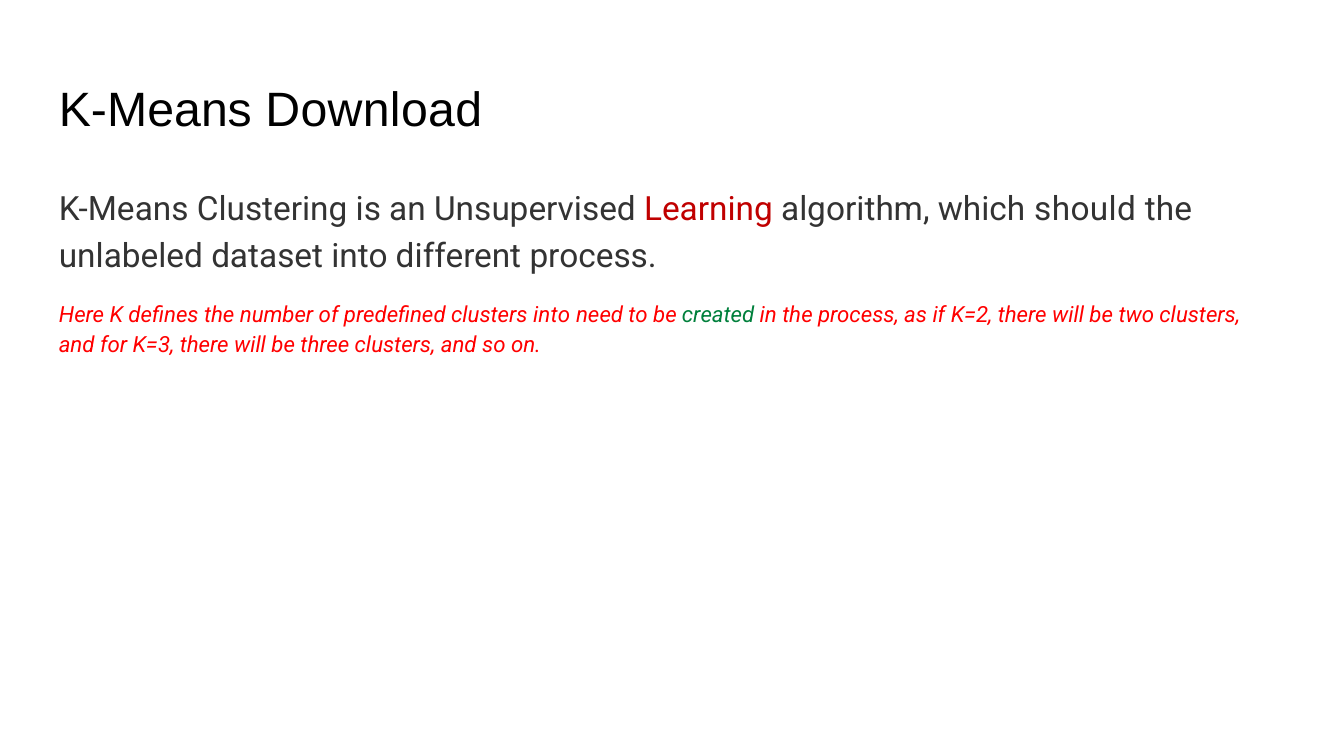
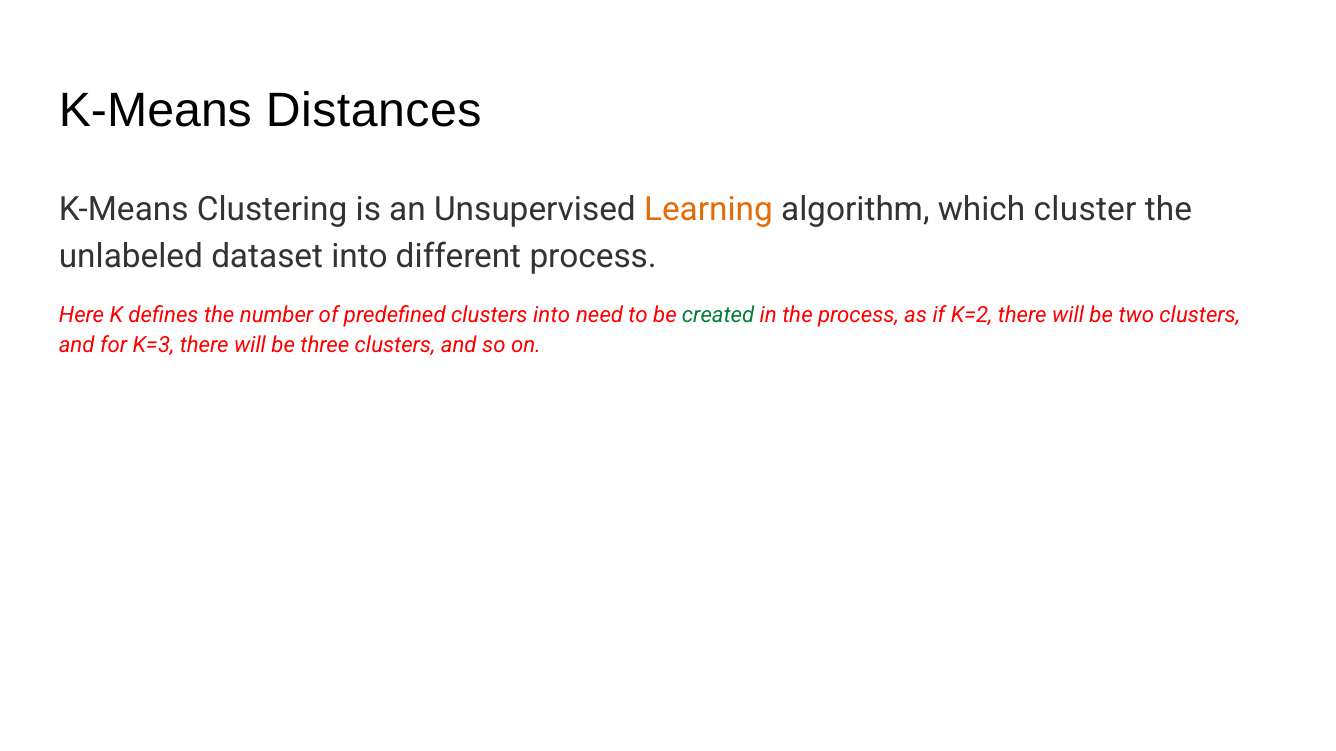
Download: Download -> Distances
Learning colour: red -> orange
should: should -> cluster
